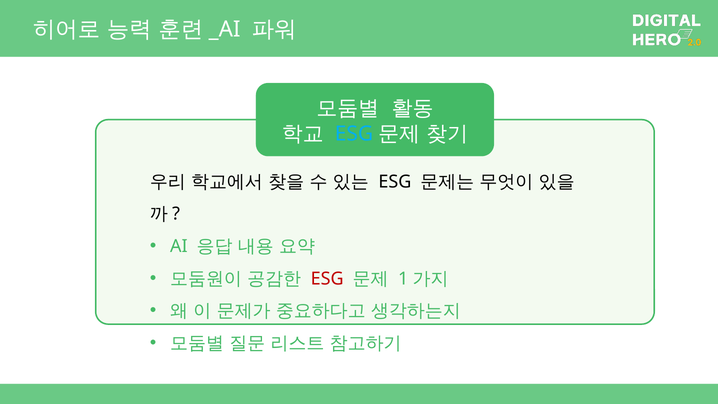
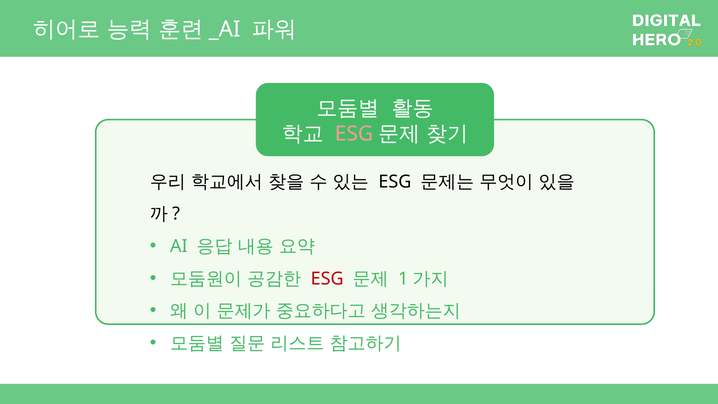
ESG at (354, 134) colour: light blue -> pink
